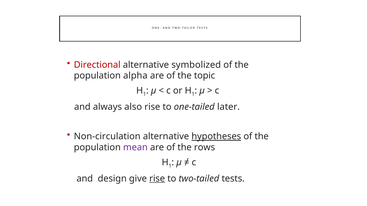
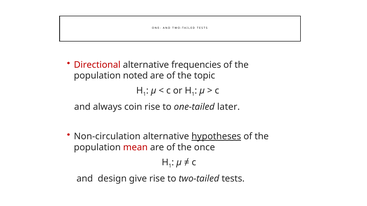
symbolized: symbolized -> frequencies
alpha: alpha -> noted
also: also -> coin
mean colour: purple -> red
rows: rows -> once
rise at (157, 179) underline: present -> none
